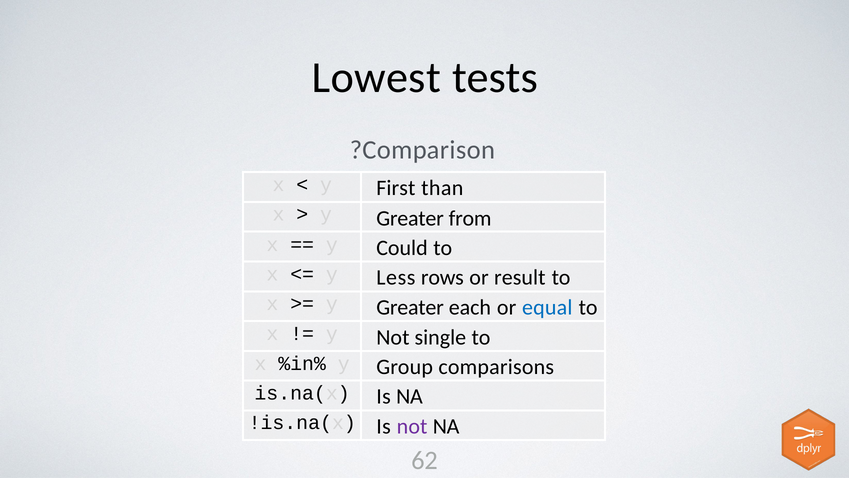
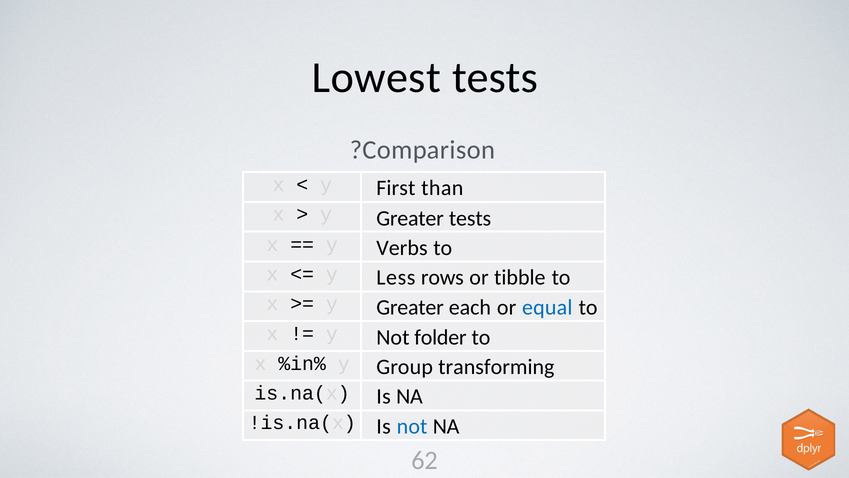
Greater from: from -> tests
Could: Could -> Verbs
result: result -> tibble
single: single -> folder
comparisons: comparisons -> transforming
not at (412, 426) colour: purple -> blue
